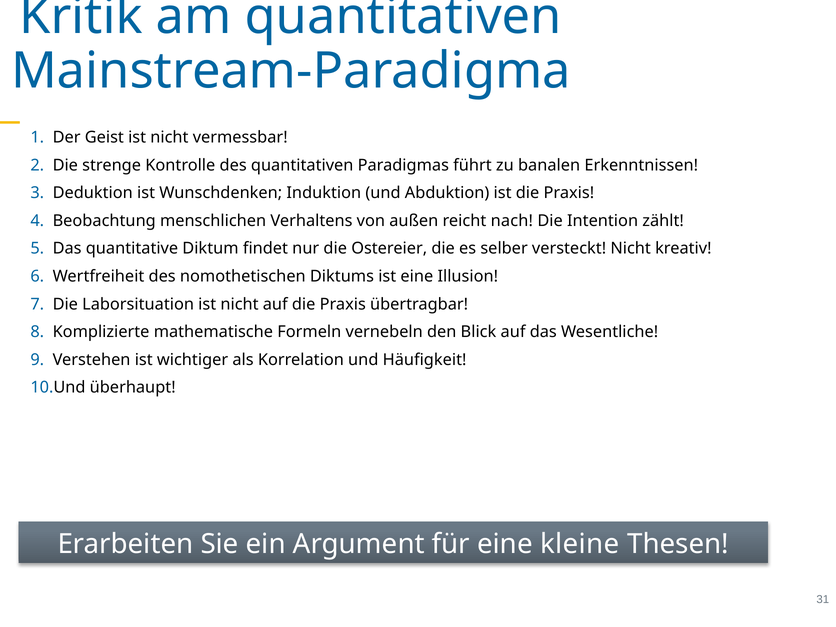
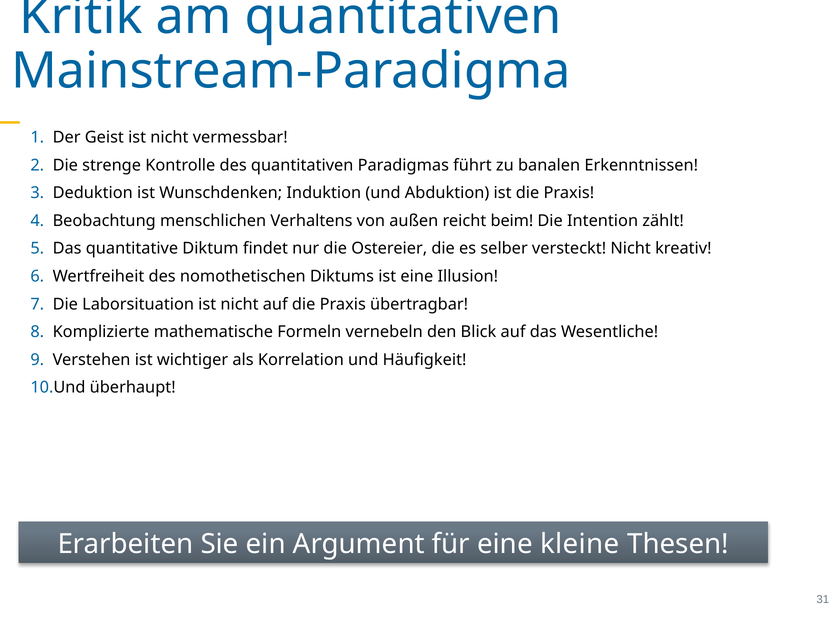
nach: nach -> beim
